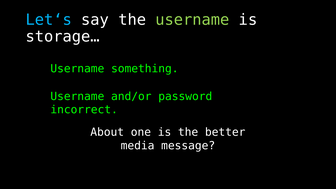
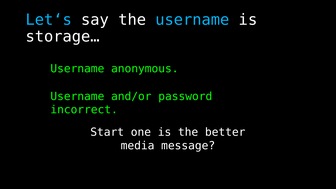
username at (192, 20) colour: light green -> light blue
something: something -> anonymous
About: About -> Start
